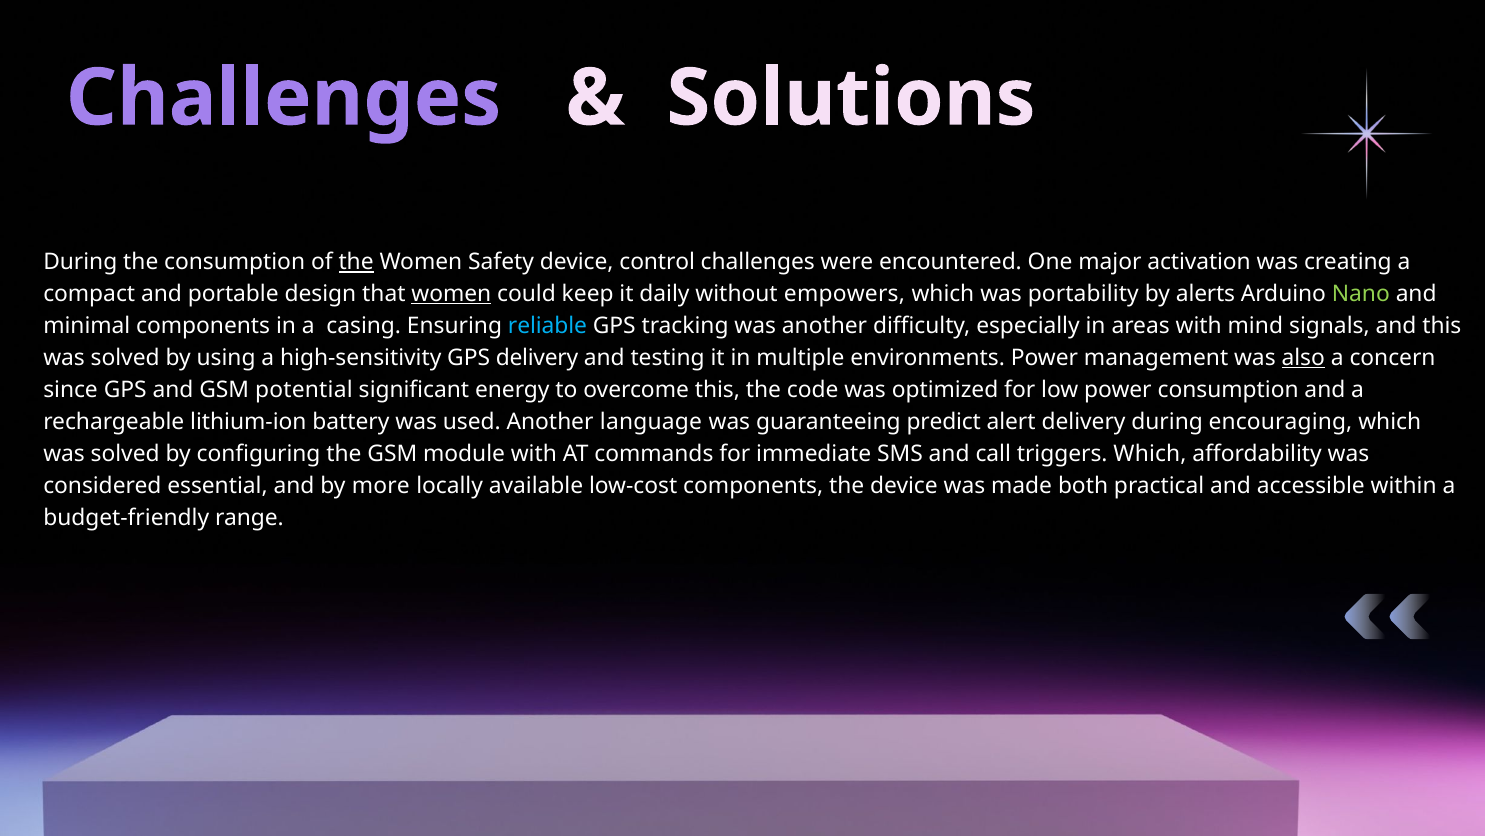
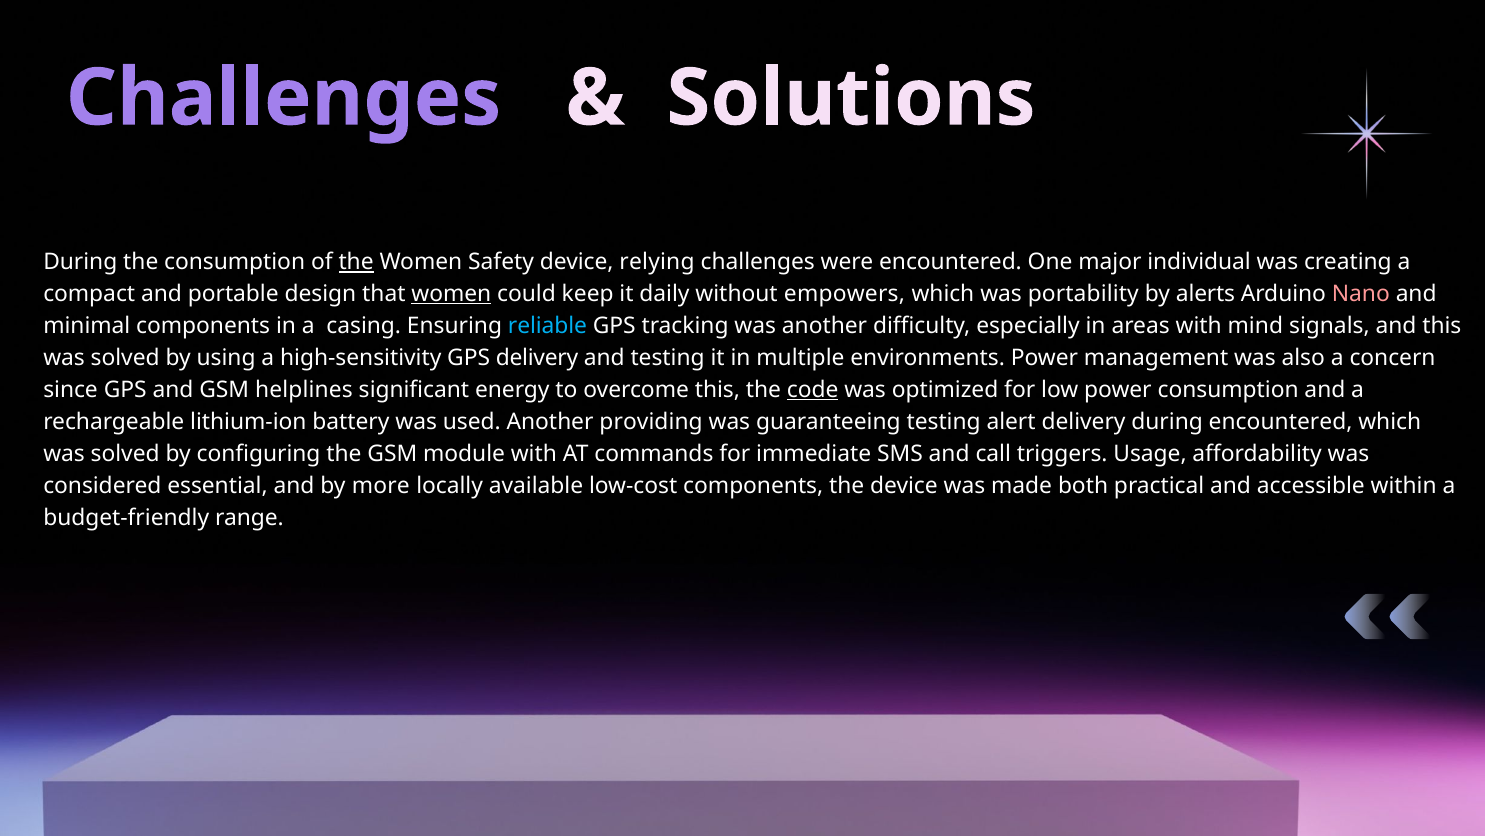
control: control -> relying
activation: activation -> individual
Nano colour: light green -> pink
also underline: present -> none
potential: potential -> helplines
code underline: none -> present
language: language -> providing
guaranteeing predict: predict -> testing
during encouraging: encouraging -> encountered
triggers Which: Which -> Usage
